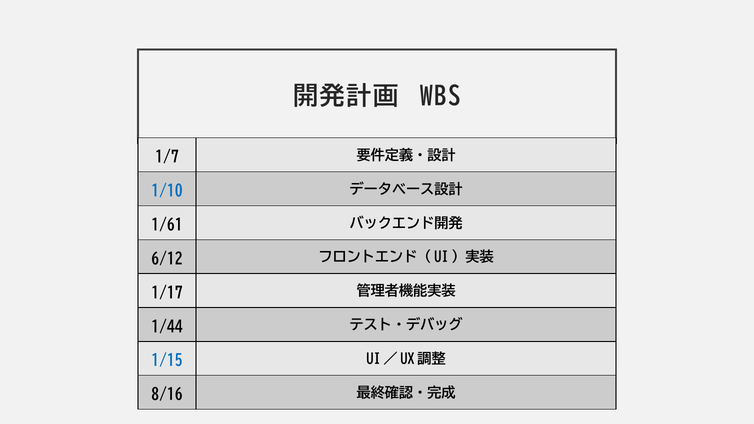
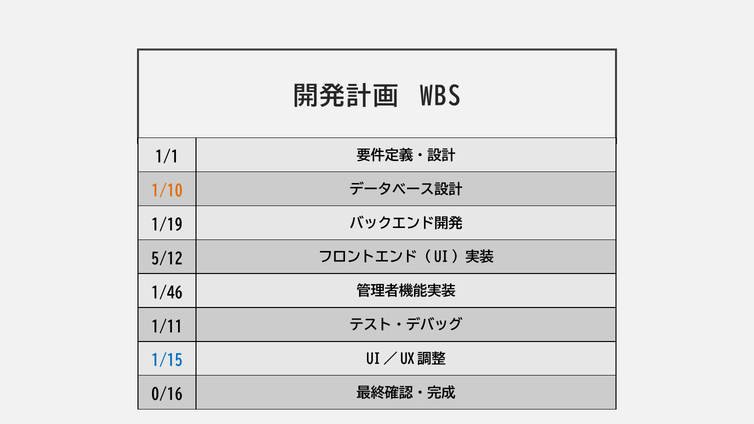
1/7: 1/7 -> 1/1
1/10 colour: blue -> orange
1/61: 1/61 -> 1/19
6/12: 6/12 -> 5/12
1/17: 1/17 -> 1/46
1/44: 1/44 -> 1/11
8/16: 8/16 -> 0/16
